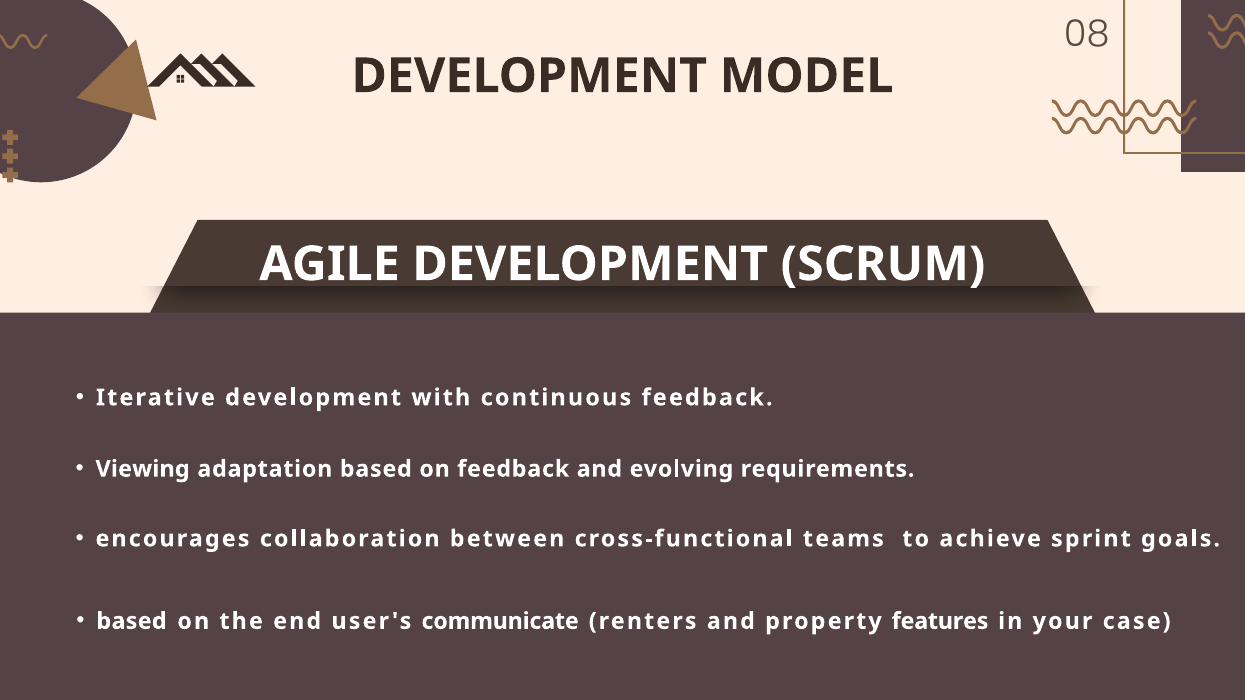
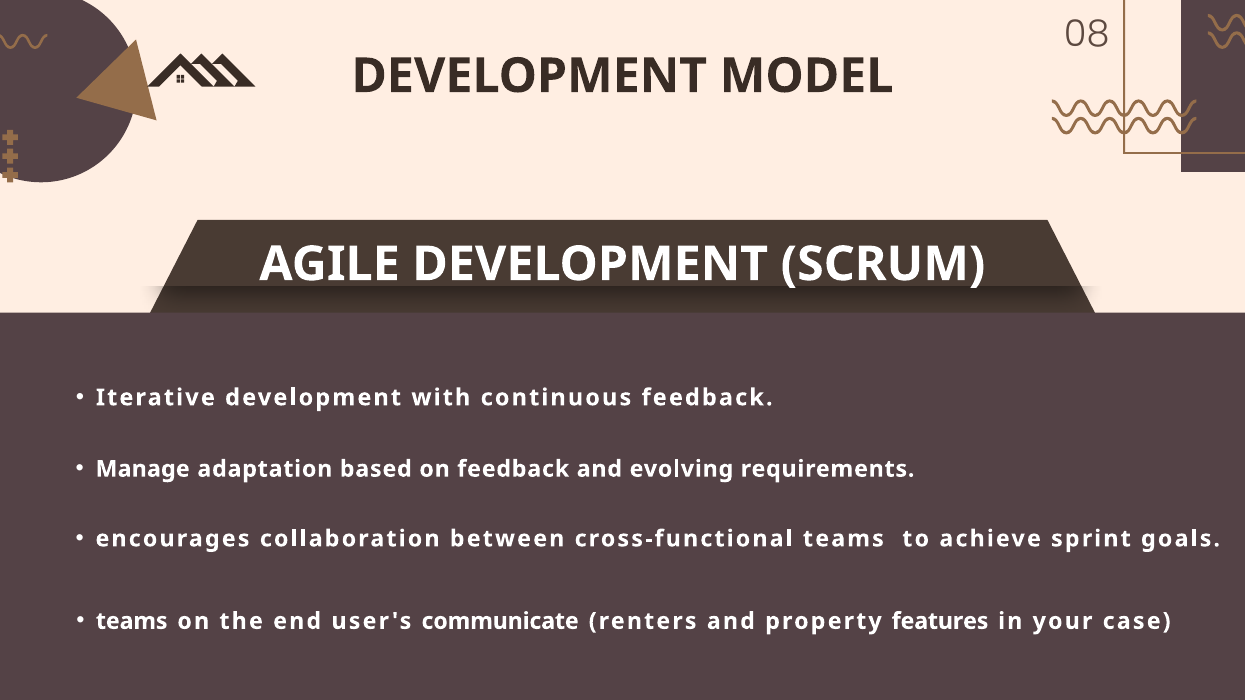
Viewing: Viewing -> Manage
based at (132, 621): based -> teams
